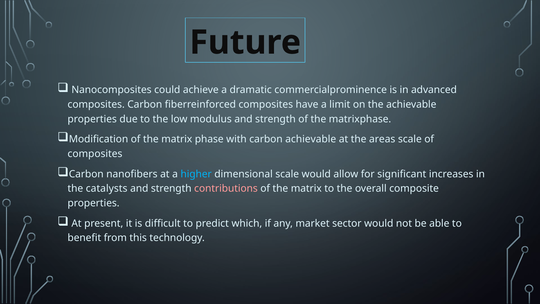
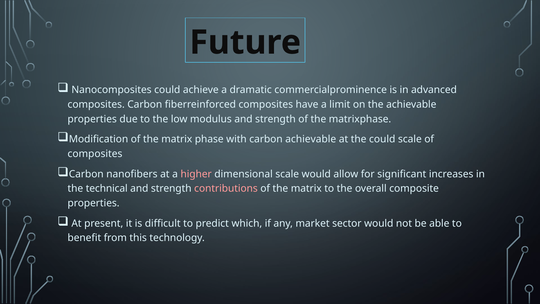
the areas: areas -> could
higher colour: light blue -> pink
catalysts: catalysts -> technical
